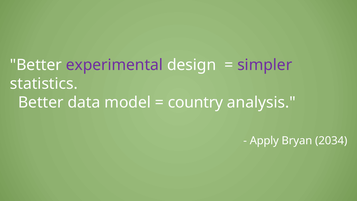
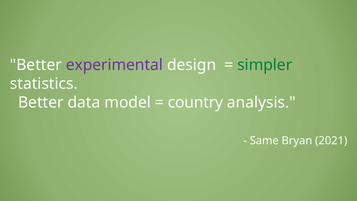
simpler colour: purple -> green
Apply: Apply -> Same
2034: 2034 -> 2021
